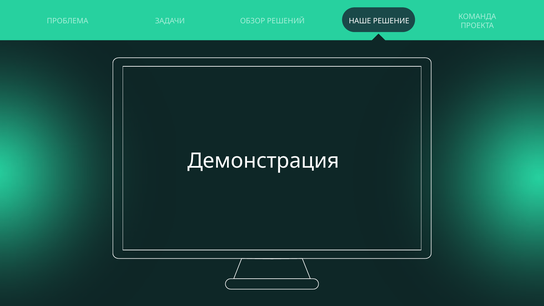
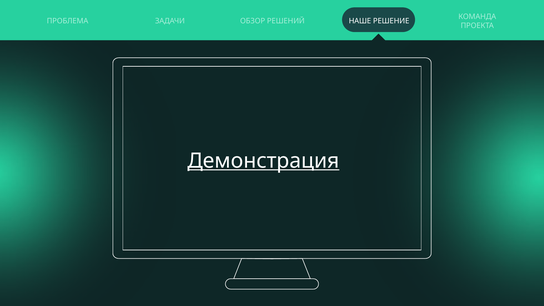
Демонстрация underline: none -> present
